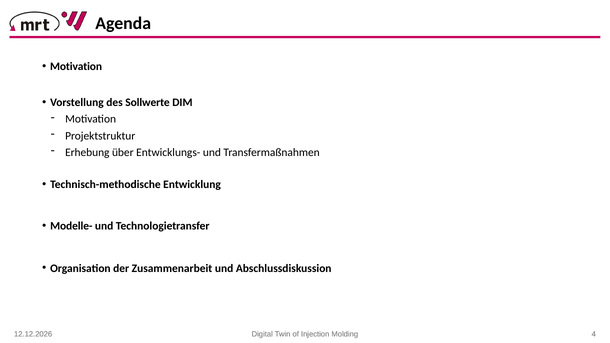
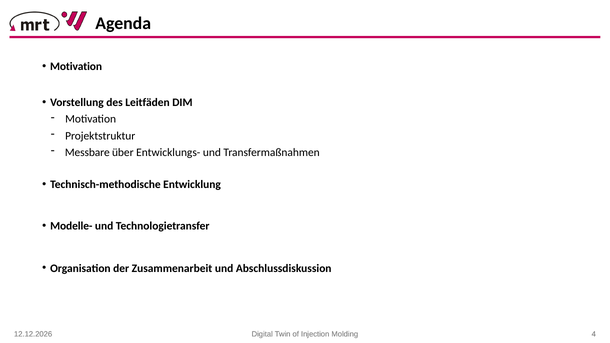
Sollwerte: Sollwerte -> Leitfäden
Erhebung: Erhebung -> Messbare
